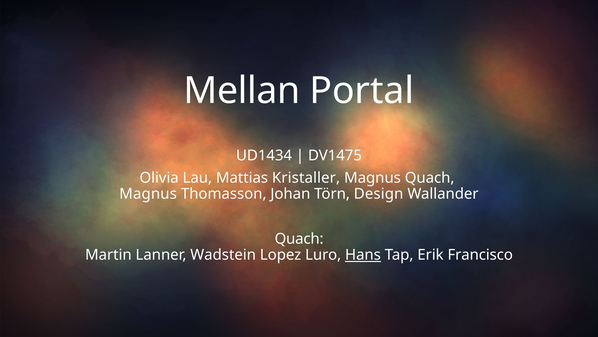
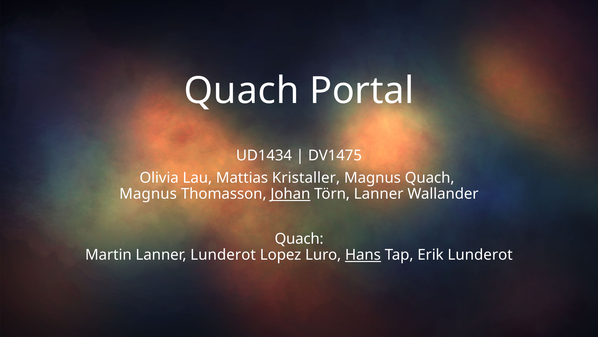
Mellan at (242, 91): Mellan -> Quach
Johan underline: none -> present
Törn Design: Design -> Lanner
Lanner Wadstein: Wadstein -> Lunderot
Erik Francisco: Francisco -> Lunderot
